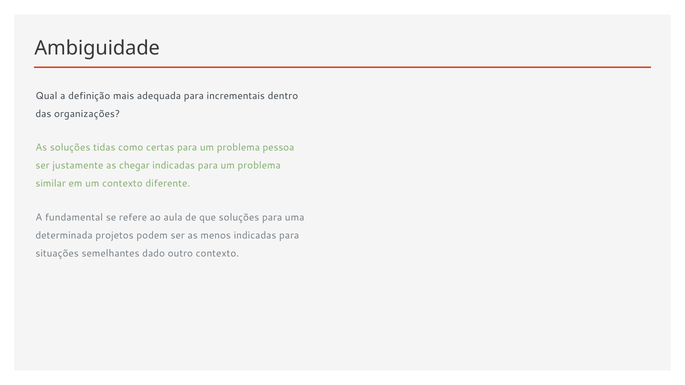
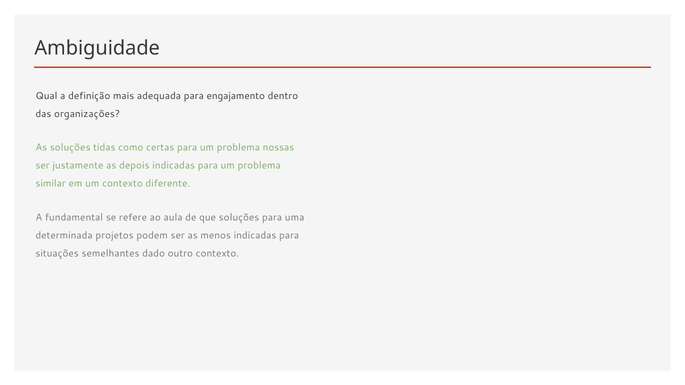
incrementais: incrementais -> engajamento
pessoa: pessoa -> nossas
chegar: chegar -> depois
